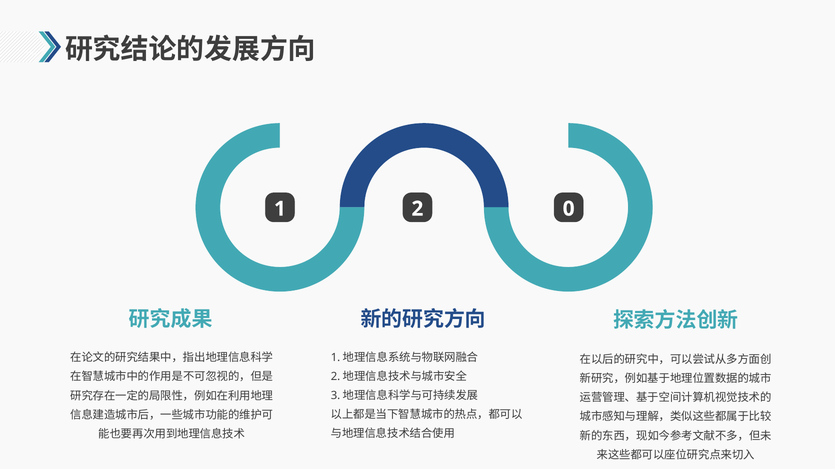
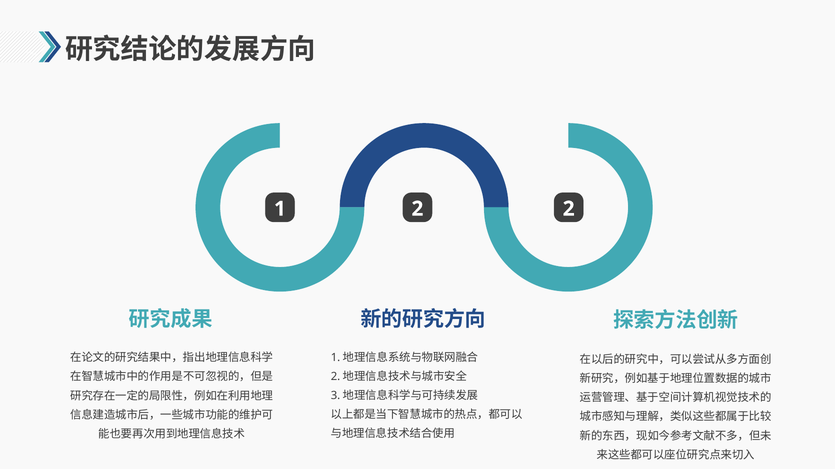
2 0: 0 -> 2
